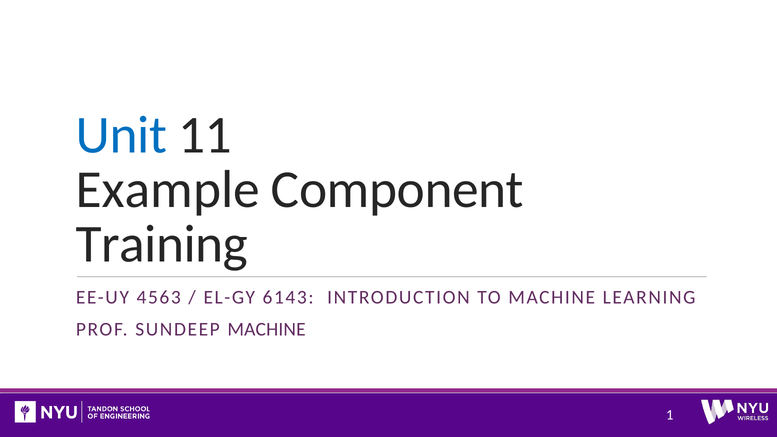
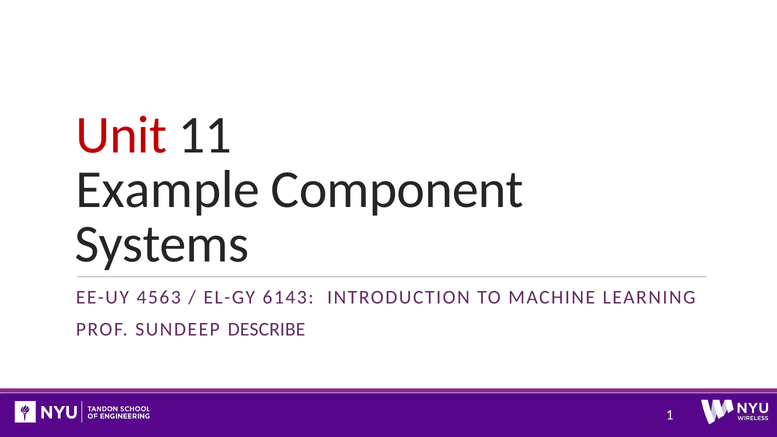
Unit colour: blue -> red
Training: Training -> Systems
SUNDEEP MACHINE: MACHINE -> DESCRIBE
